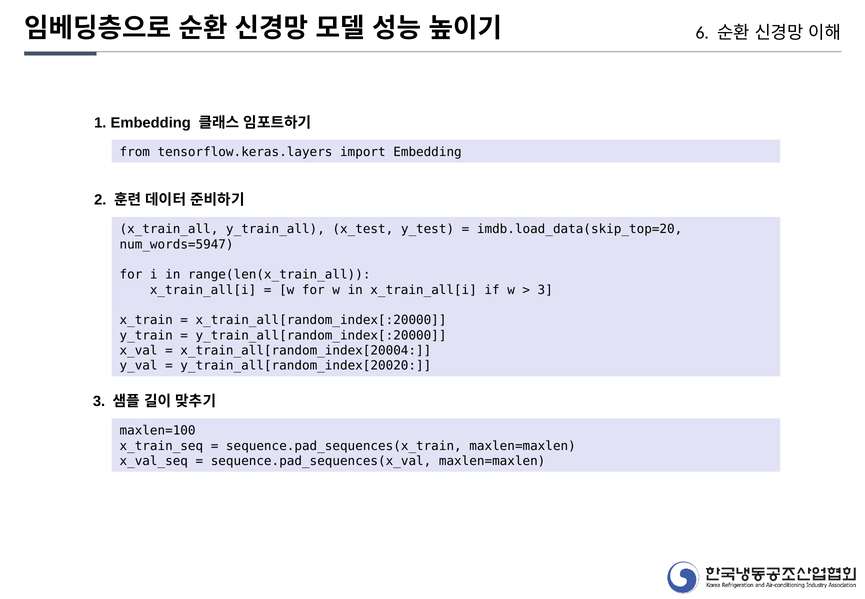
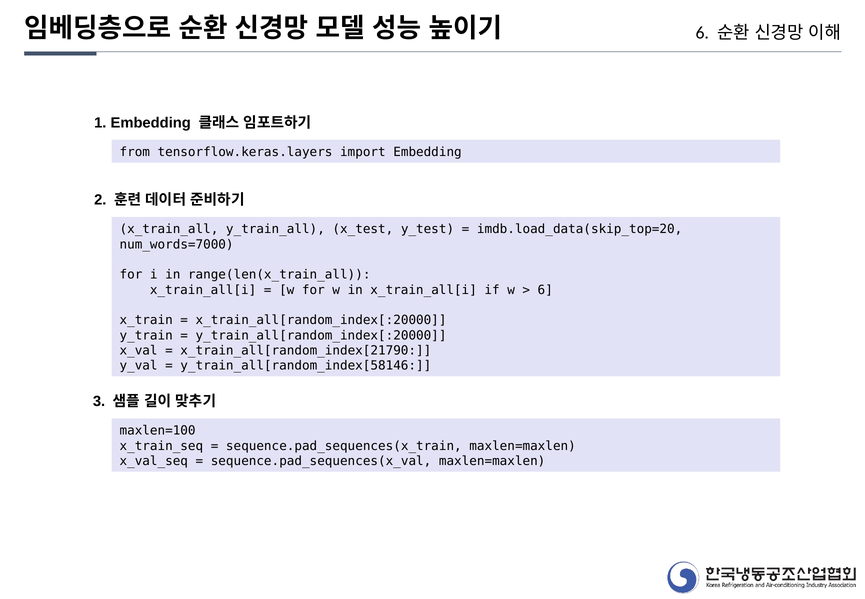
num_words=5947: num_words=5947 -> num_words=7000
3 at (545, 290): 3 -> 6
x_train_all[random_index[20004: x_train_all[random_index[20004 -> x_train_all[random_index[21790
y_train_all[random_index[20020: y_train_all[random_index[20020 -> y_train_all[random_index[58146
